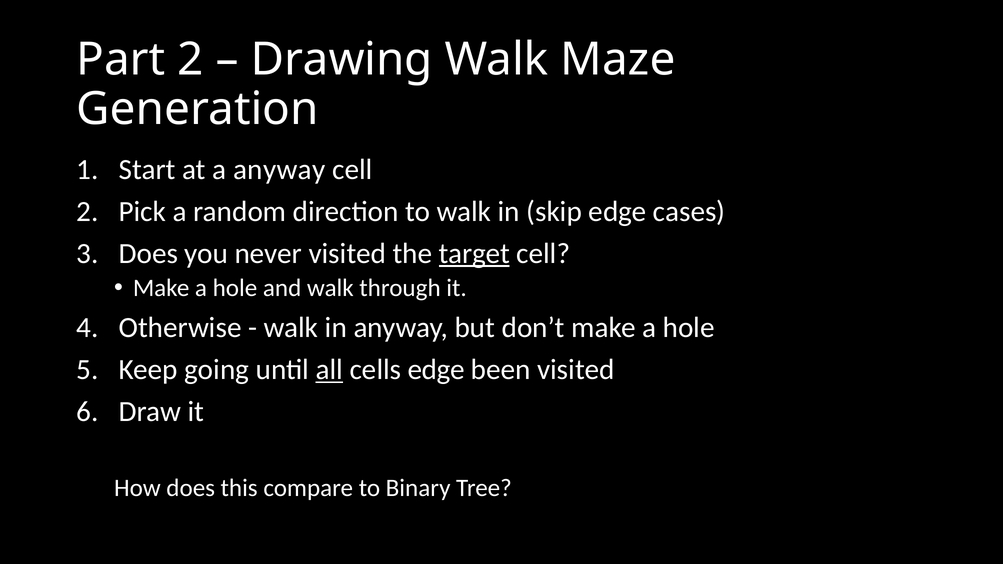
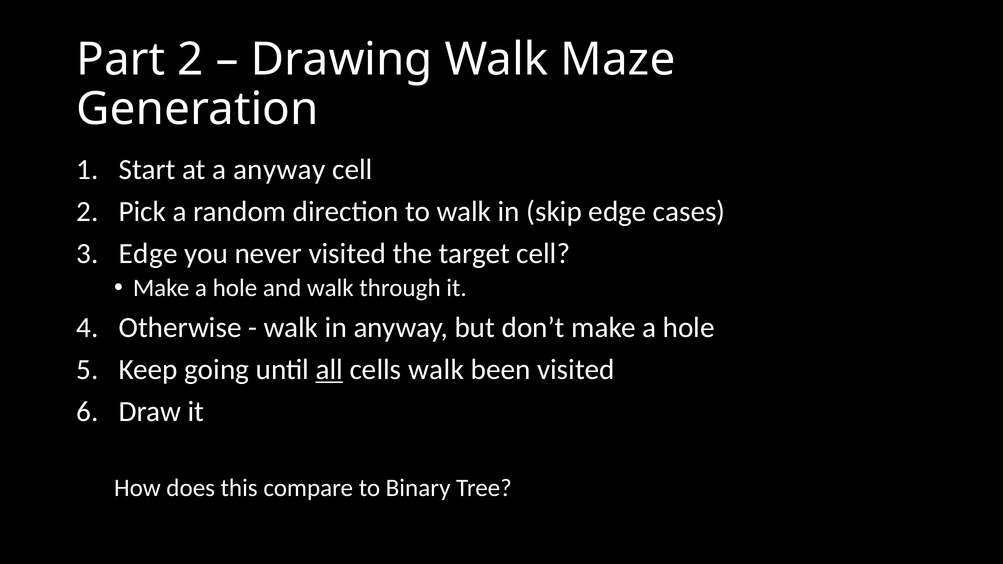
Does at (148, 254): Does -> Edge
target underline: present -> none
cells edge: edge -> walk
